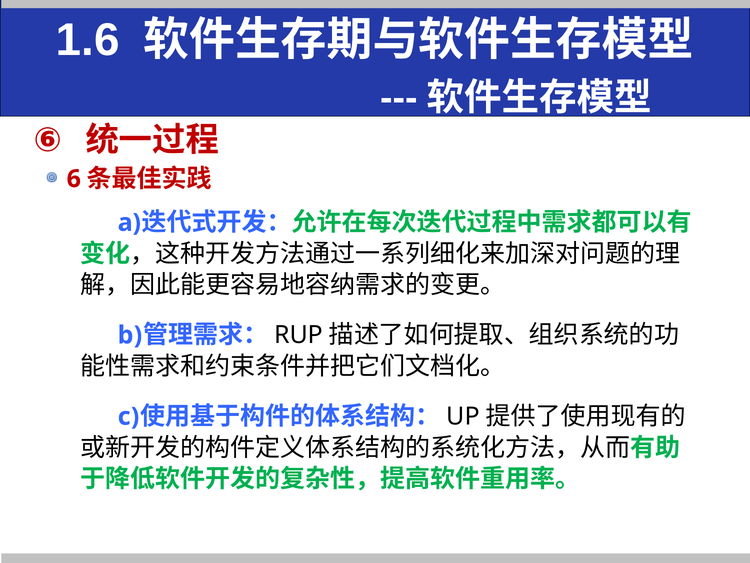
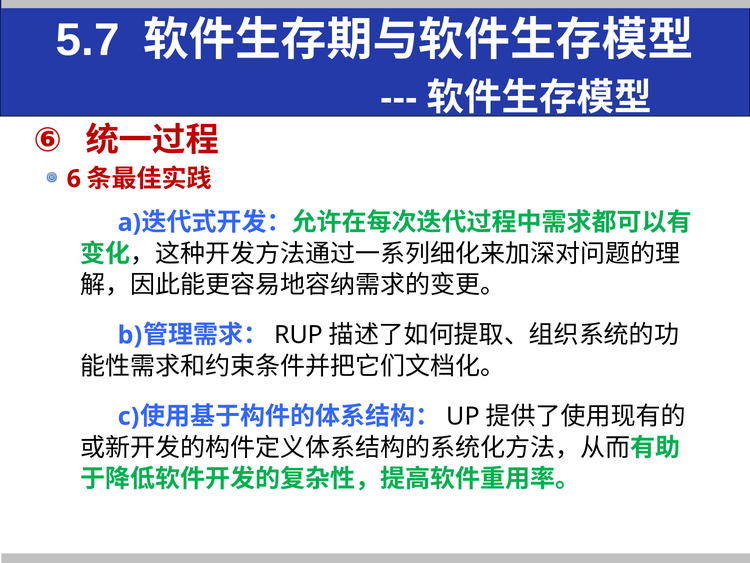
1.6: 1.6 -> 5.7
